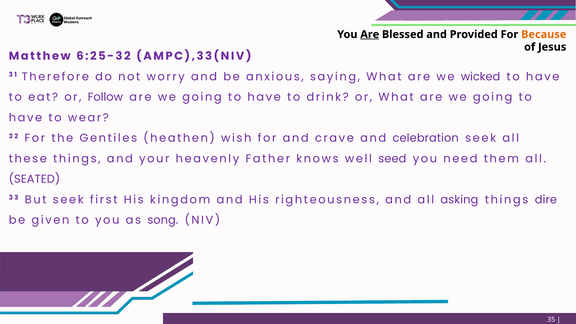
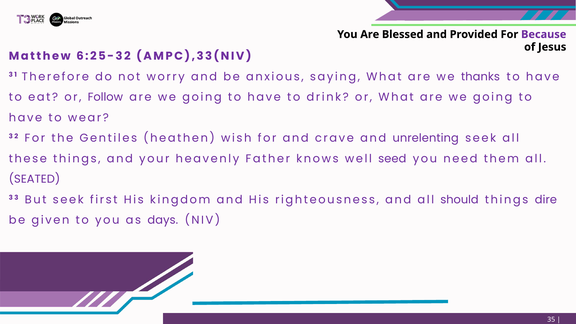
Are at (370, 34) underline: present -> none
Because colour: orange -> purple
wicked: wicked -> thanks
celebration: celebration -> unrelenting
asking: asking -> should
song: song -> days
